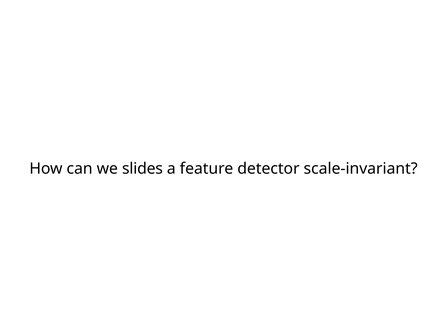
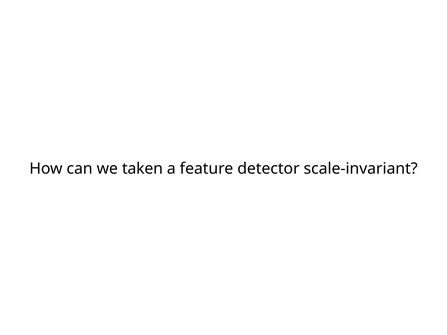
slides: slides -> taken
